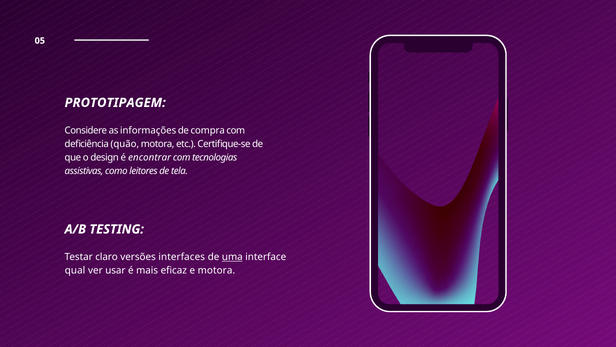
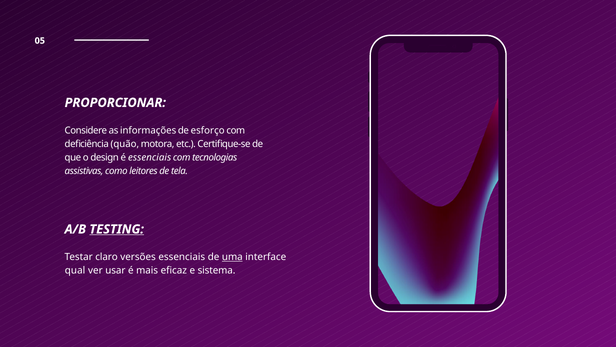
PROTOTIPAGEM: PROTOTIPAGEM -> PROPORCIONAR
compra: compra -> esforço
é encontrar: encontrar -> essenciais
TESTING underline: none -> present
versões interfaces: interfaces -> essenciais
e motora: motora -> sistema
